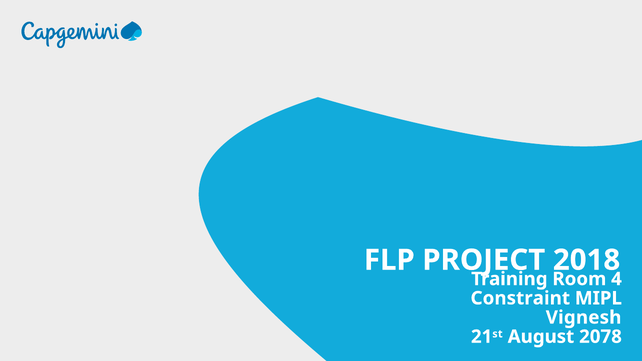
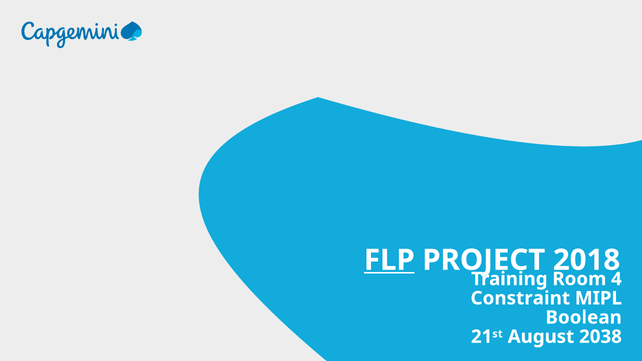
FLP underline: none -> present
Vignesh: Vignesh -> Boolean
2078: 2078 -> 2038
